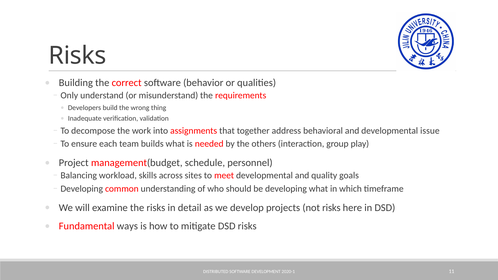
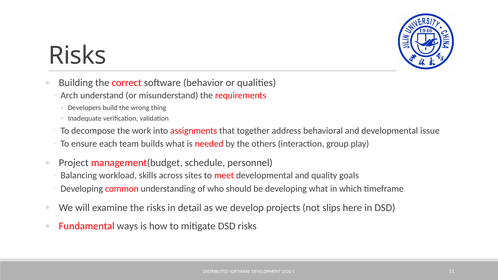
Only: Only -> Arch
not risks: risks -> slips
